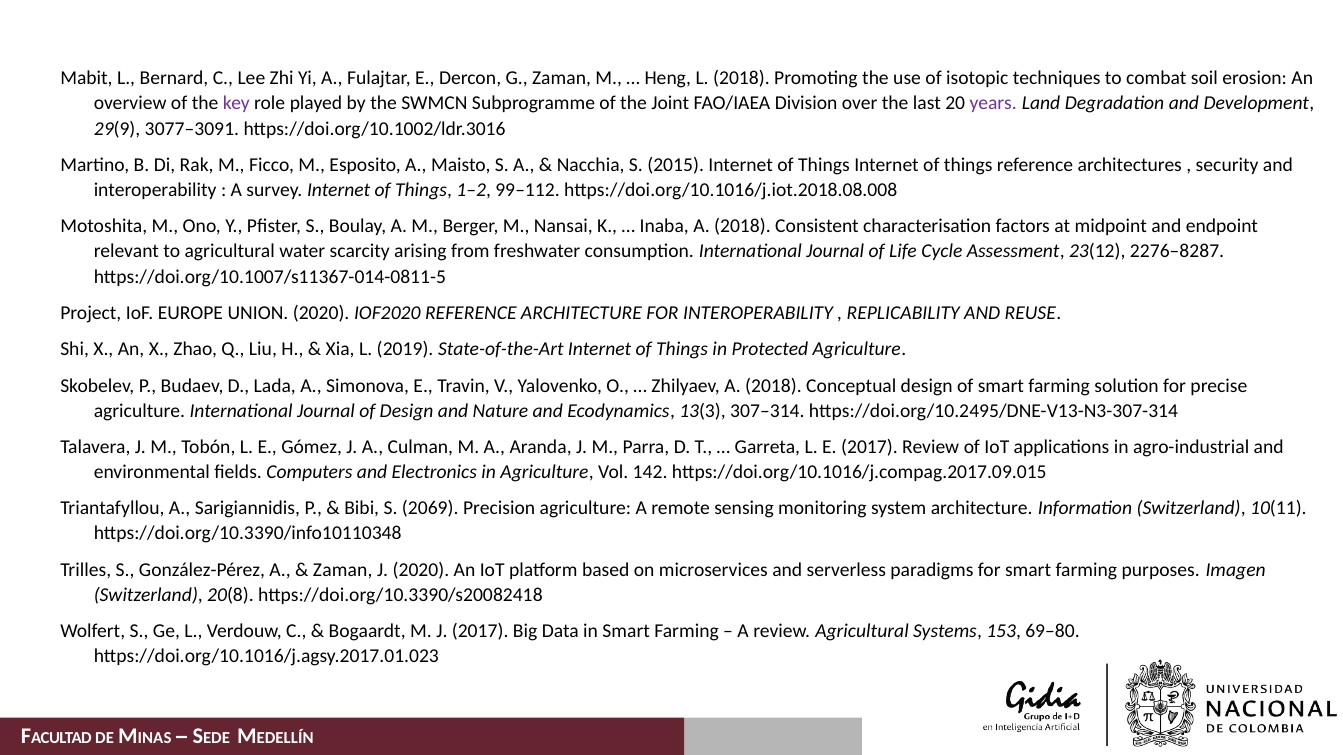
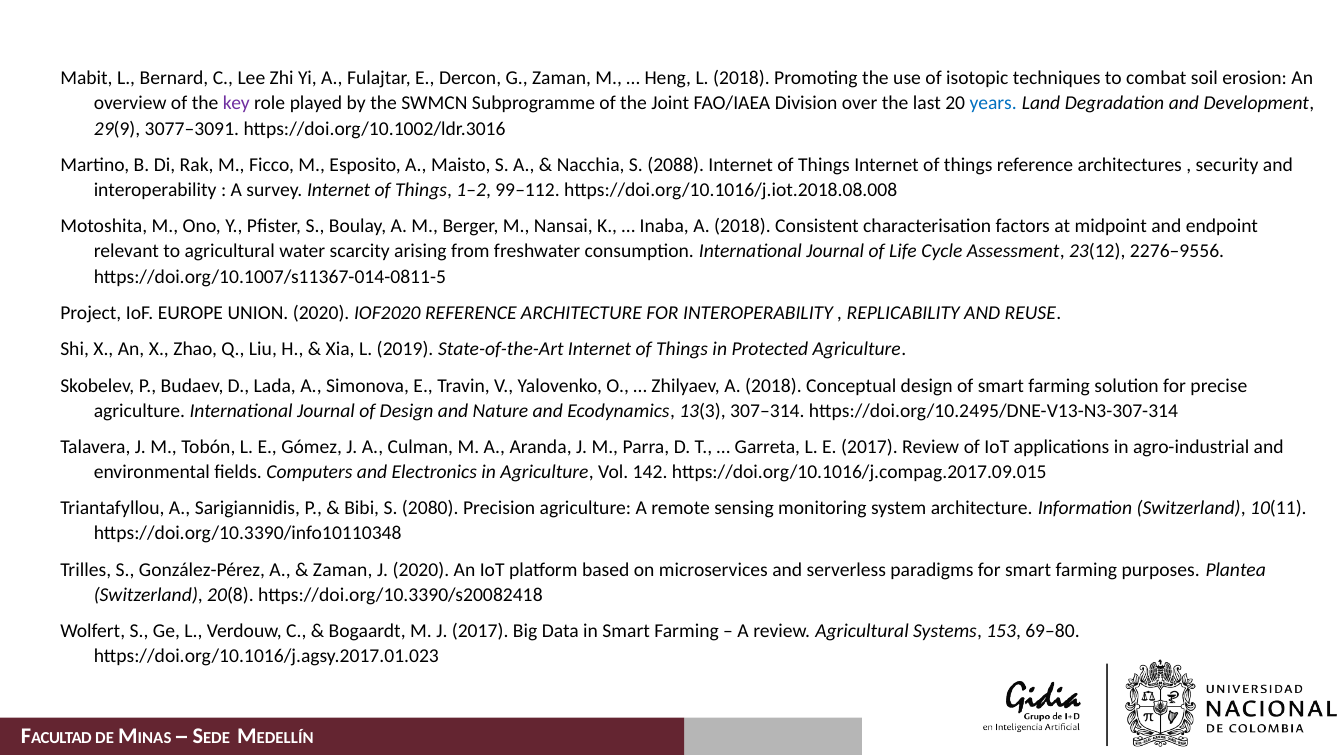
years colour: purple -> blue
2015: 2015 -> 2088
2276–8287: 2276–8287 -> 2276–9556
2069: 2069 -> 2080
Imagen: Imagen -> Plantea
